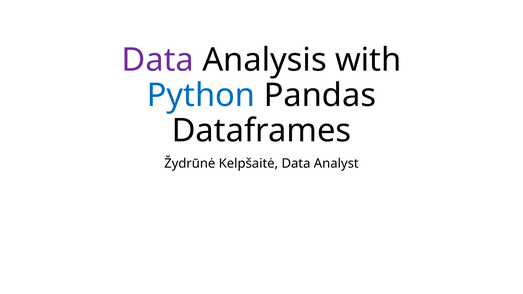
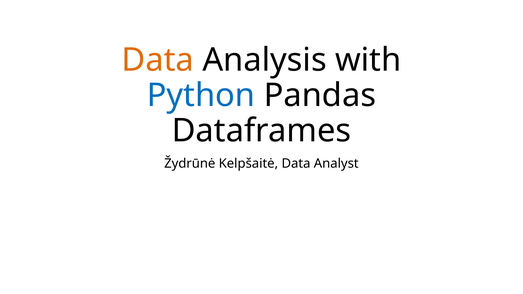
Data at (158, 60) colour: purple -> orange
